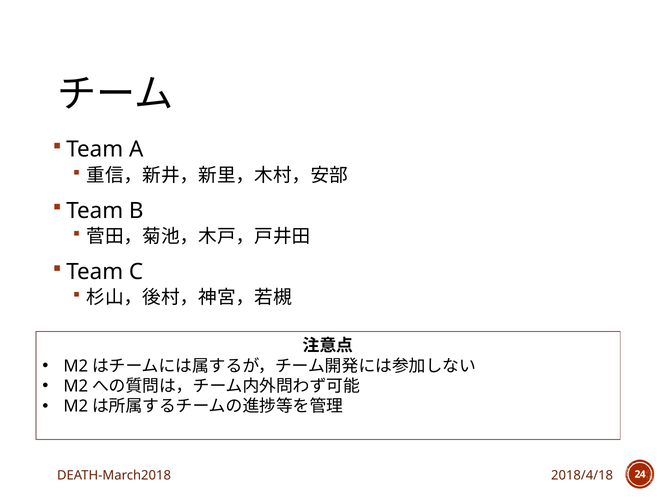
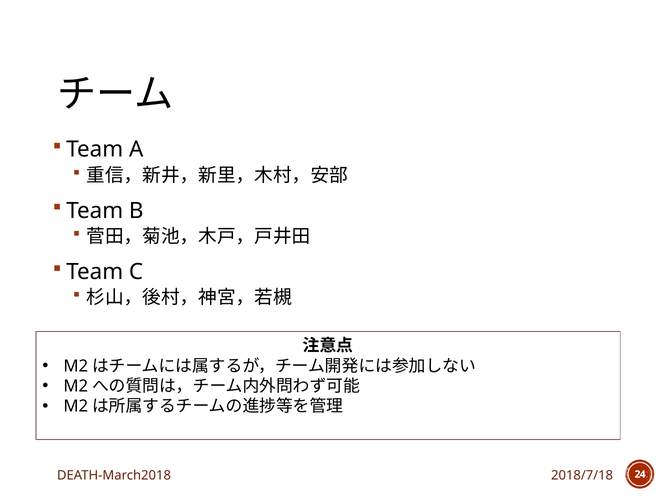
2018/4/18: 2018/4/18 -> 2018/7/18
